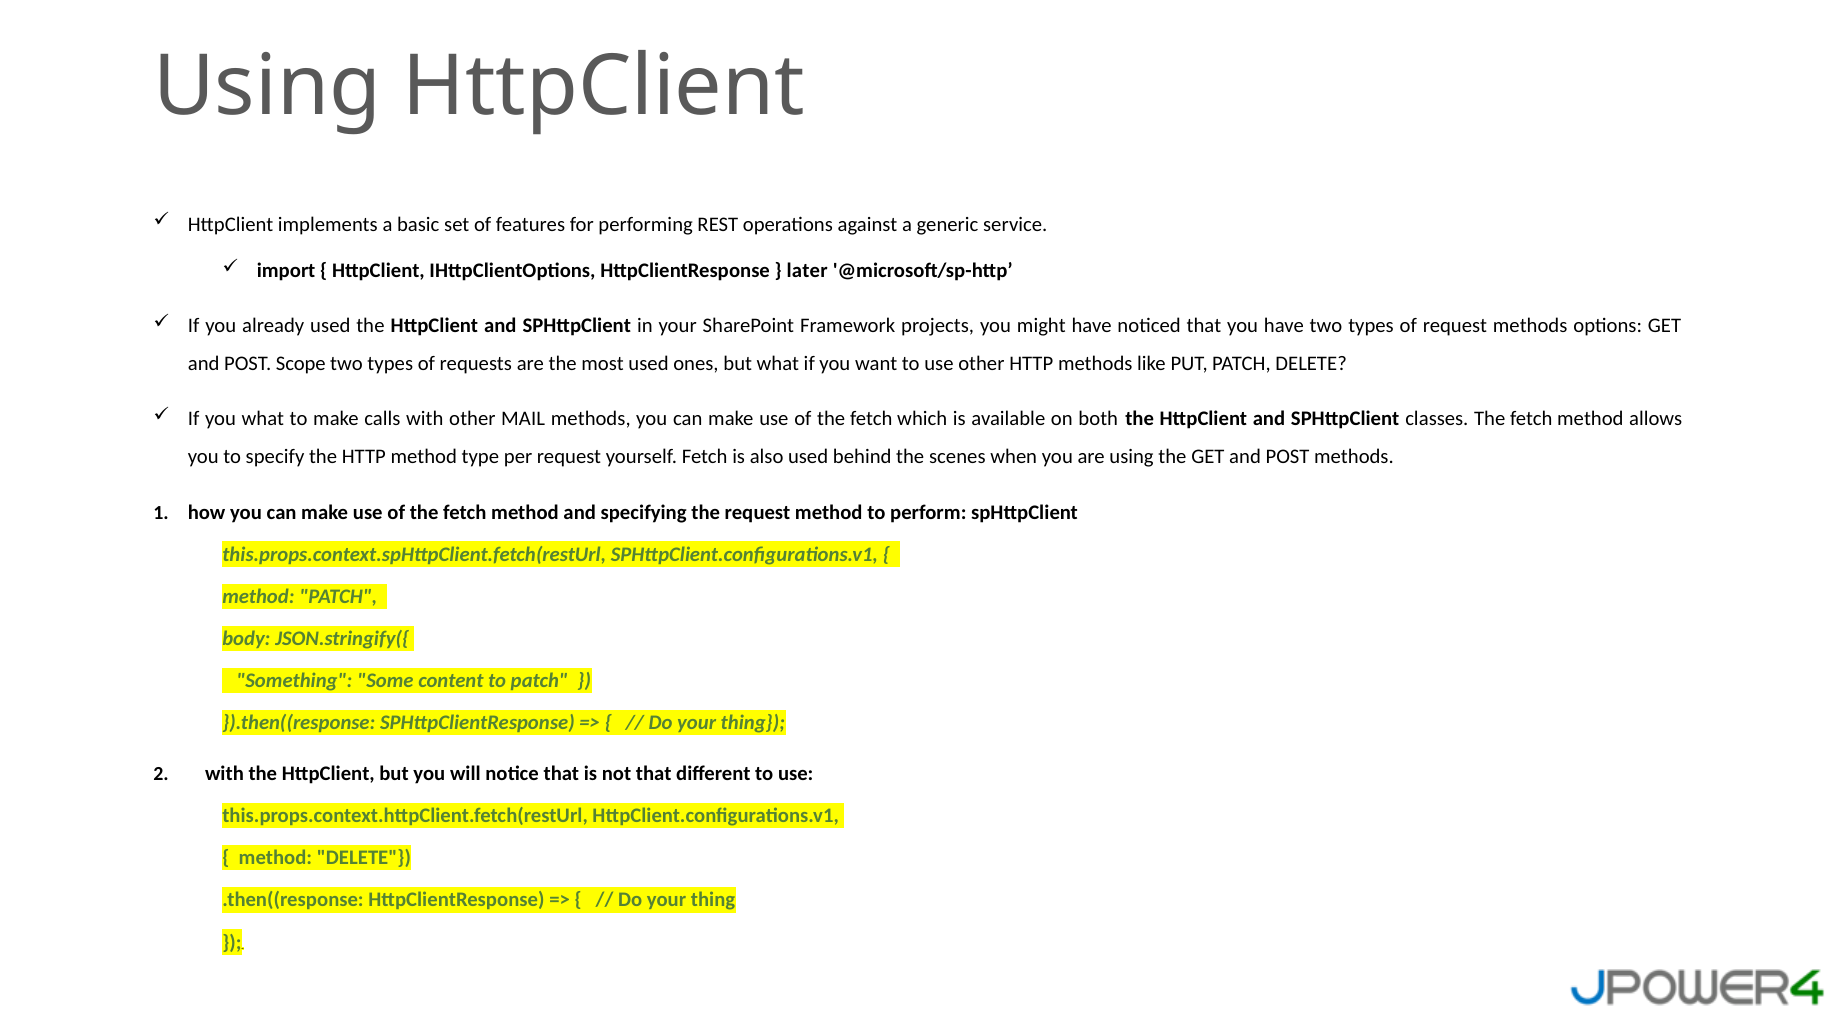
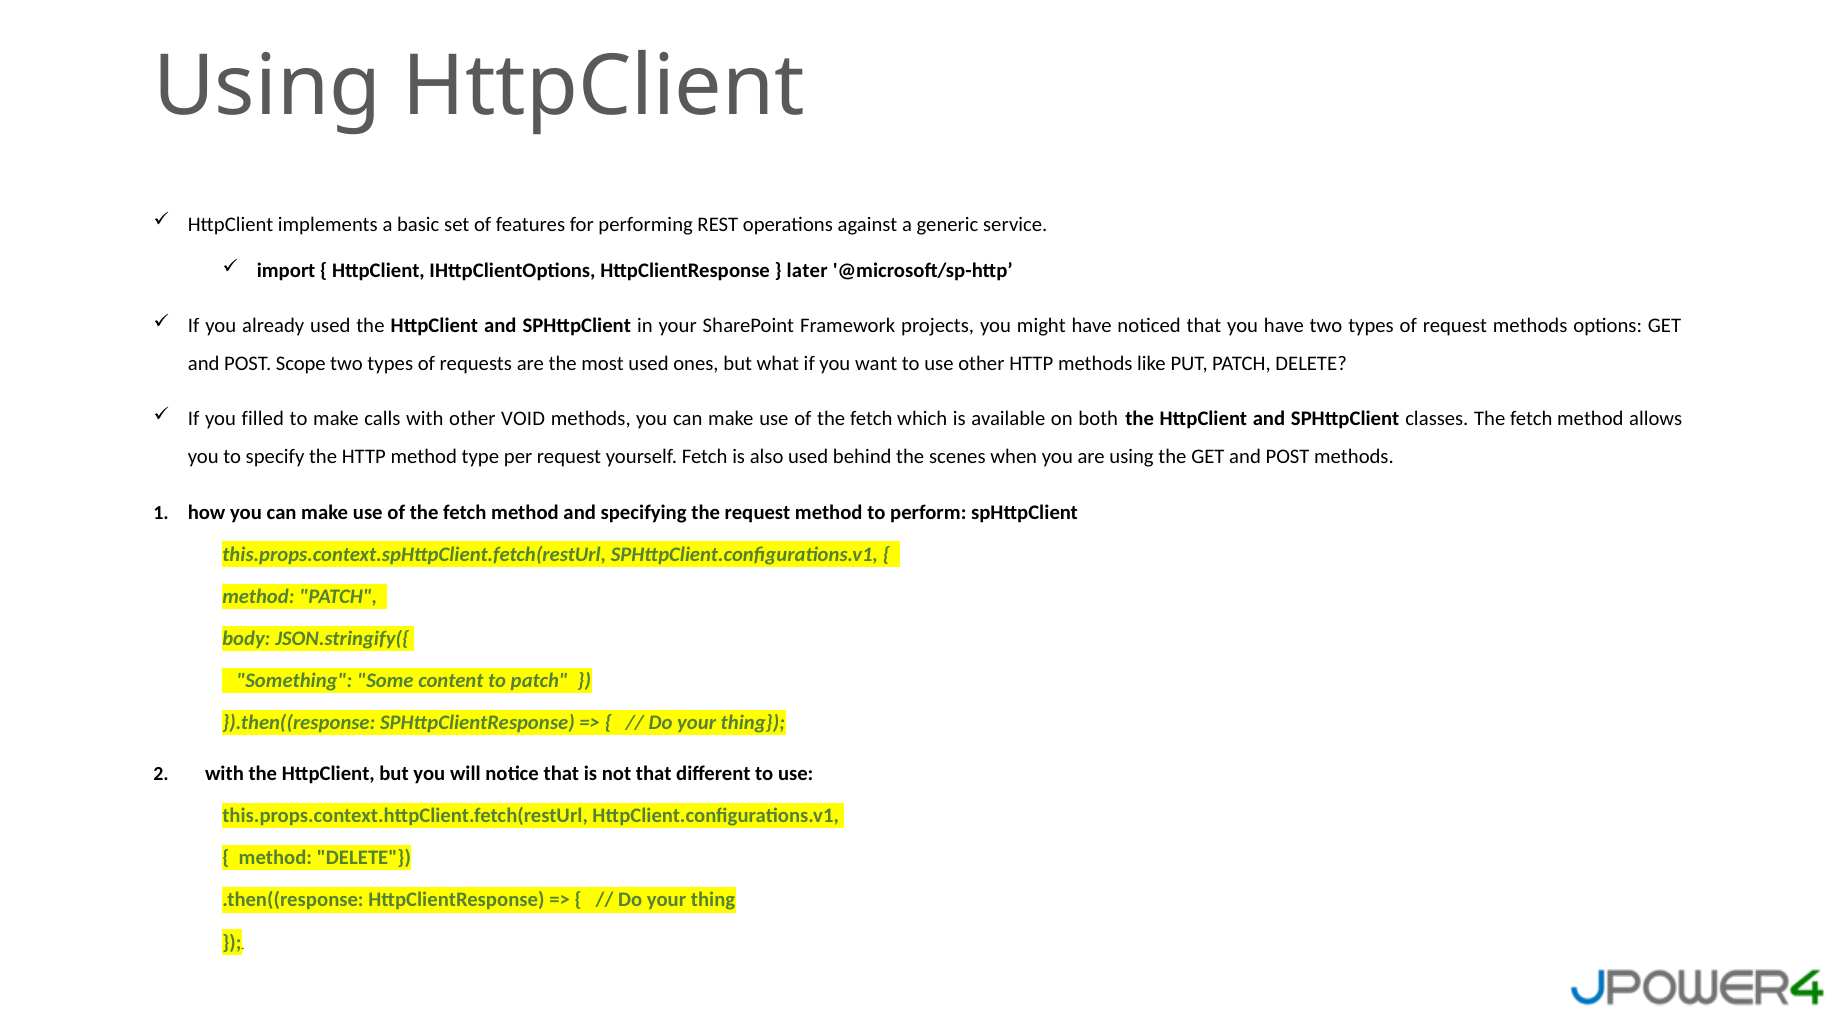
you what: what -> filled
MAIL: MAIL -> VOID
